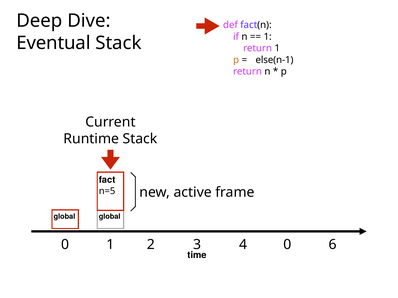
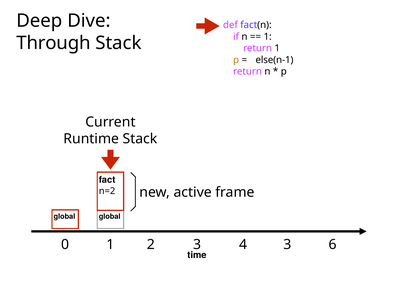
Eventual: Eventual -> Through
n=5: n=5 -> n=2
4 0: 0 -> 3
